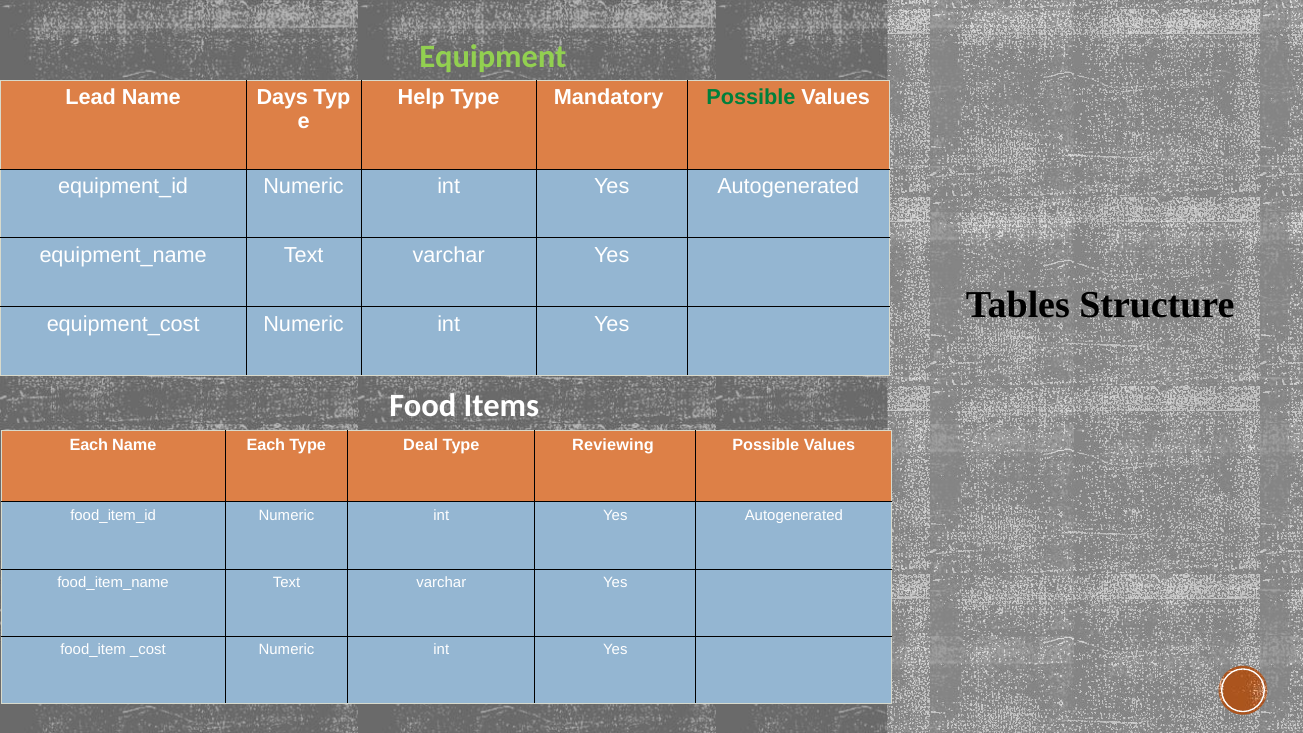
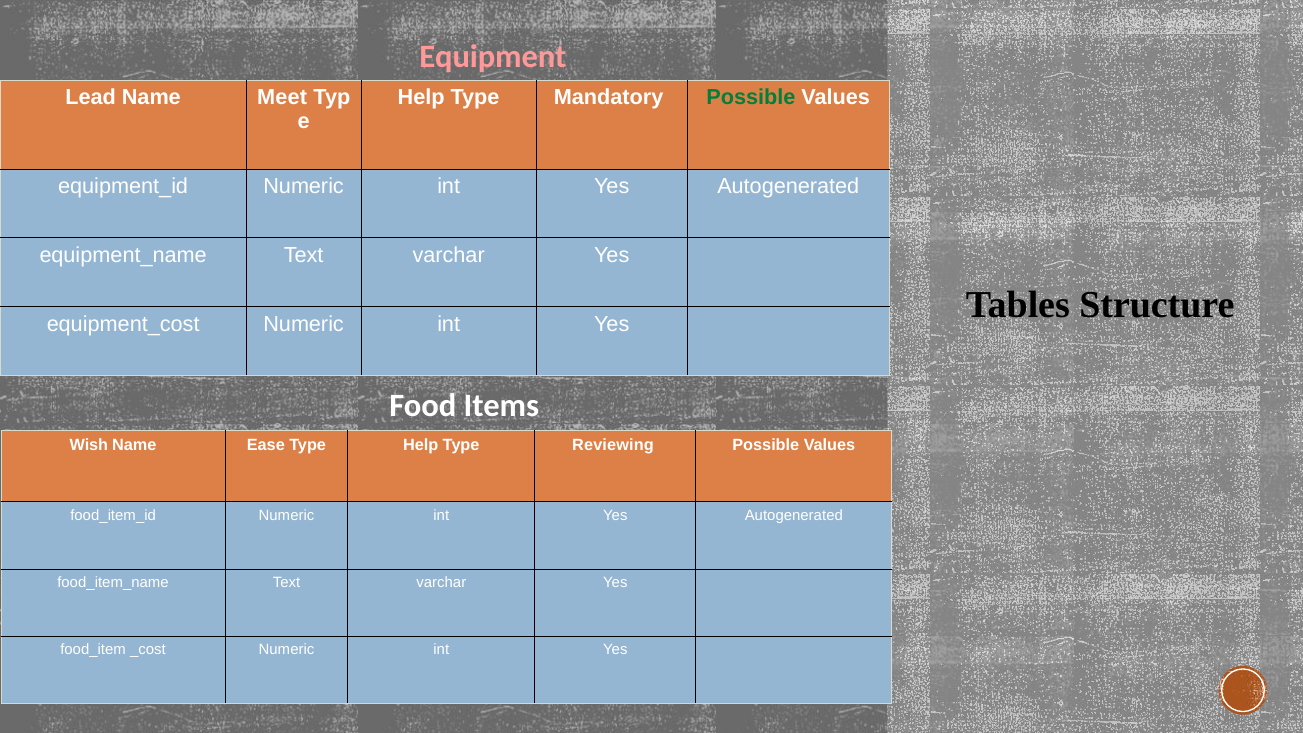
Equipment colour: light green -> pink
Days: Days -> Meet
Each at (89, 445): Each -> Wish
Each at (266, 445): Each -> Ease
Deal at (421, 445): Deal -> Help
